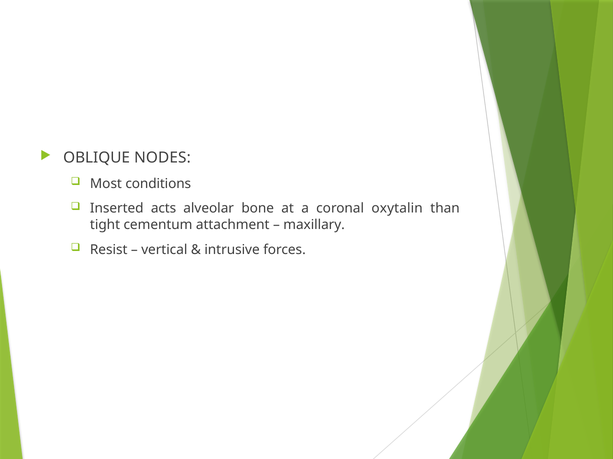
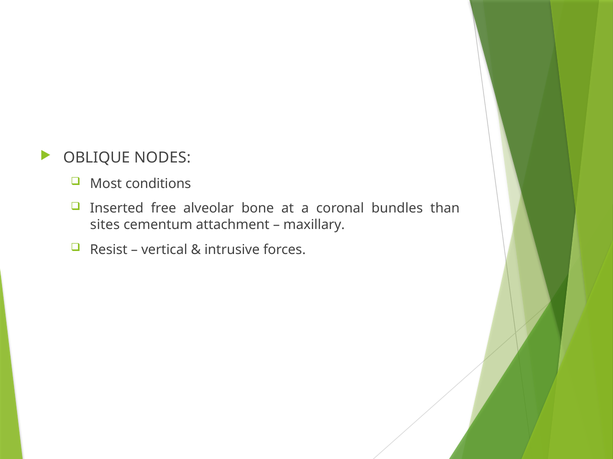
acts: acts -> free
oxytalin: oxytalin -> bundles
tight: tight -> sites
